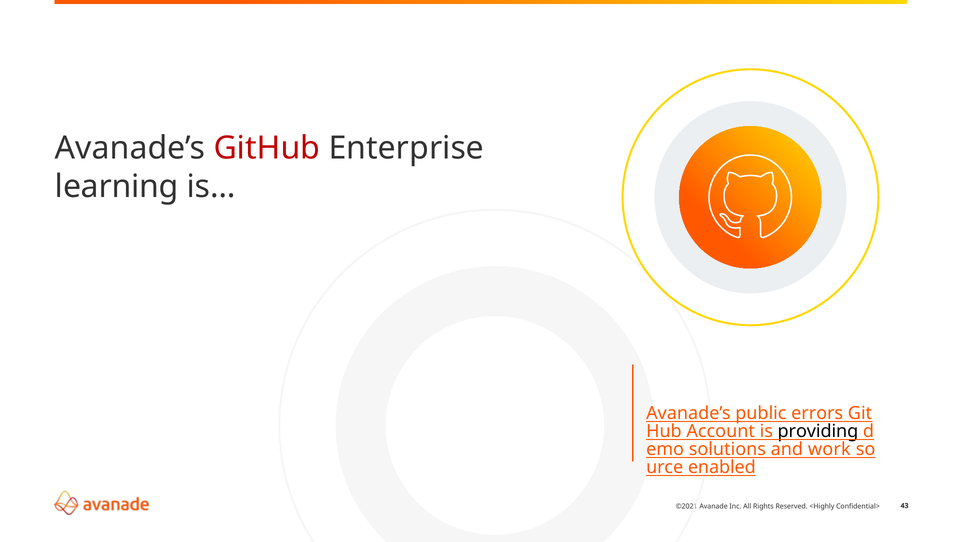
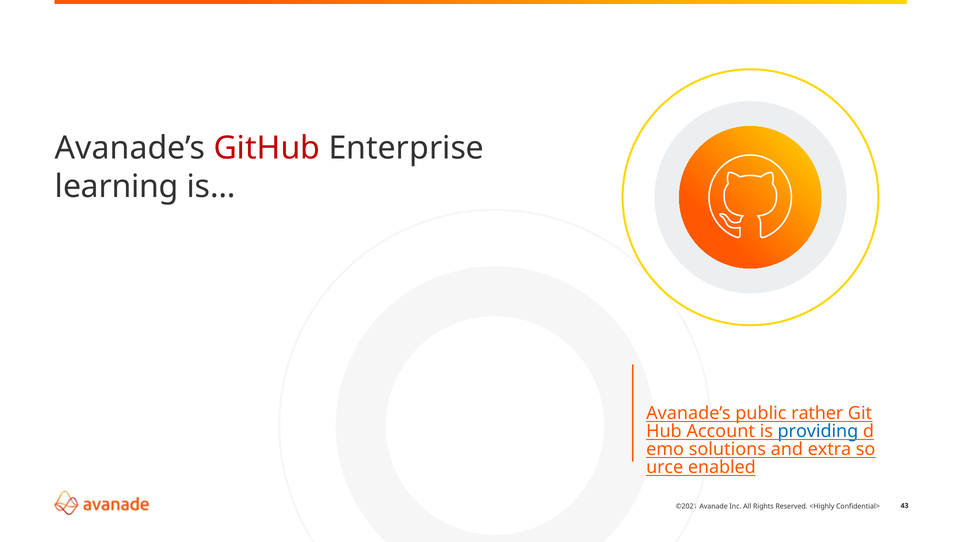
errors: errors -> rather
providing colour: black -> blue
work: work -> extra
